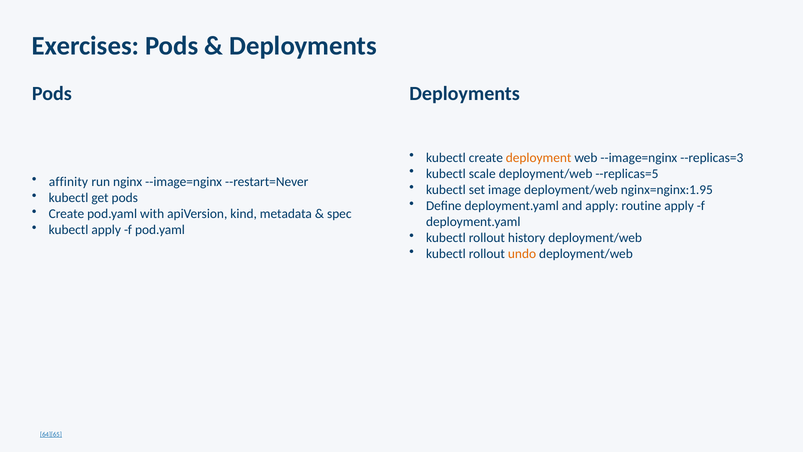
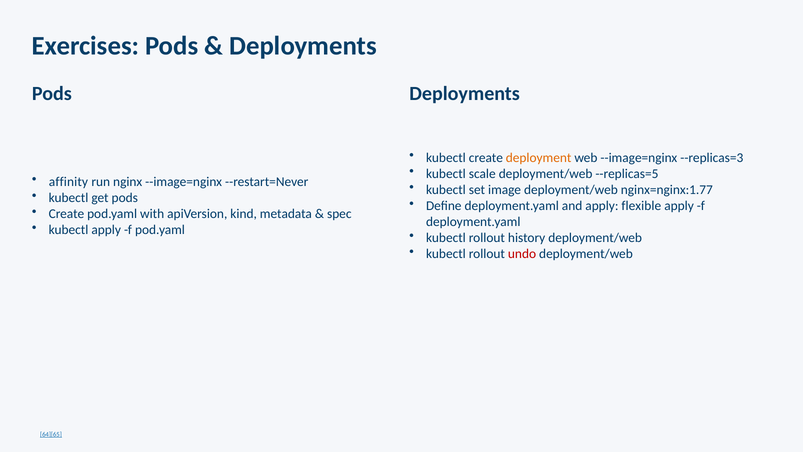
nginx=nginx:1.95: nginx=nginx:1.95 -> nginx=nginx:1.77
routine: routine -> flexible
undo colour: orange -> red
